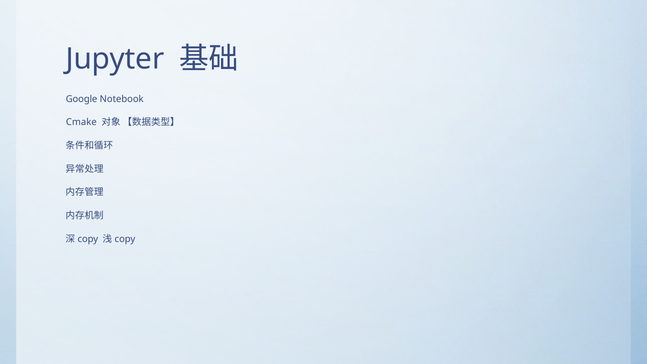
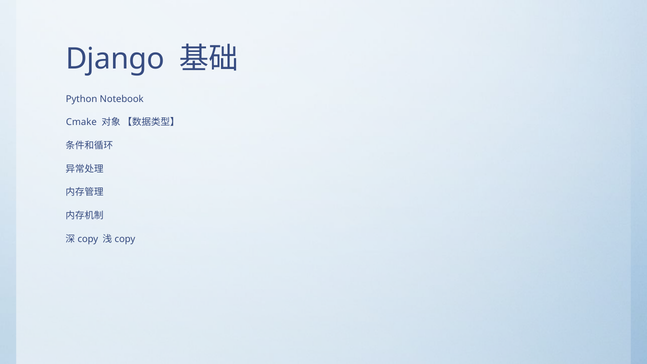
Jupyter: Jupyter -> Django
Google: Google -> Python
